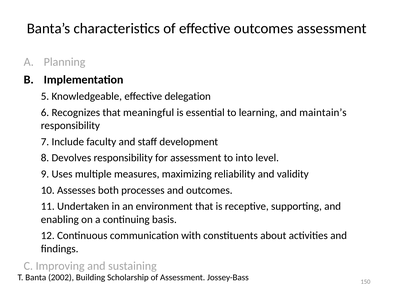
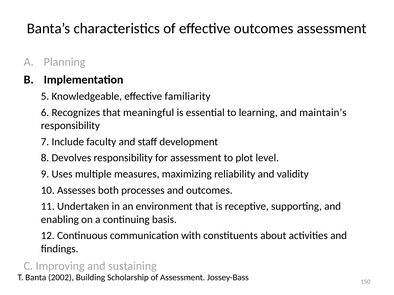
delegation: delegation -> familiarity
into: into -> plot
